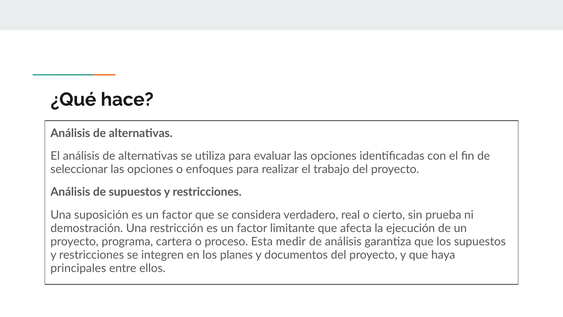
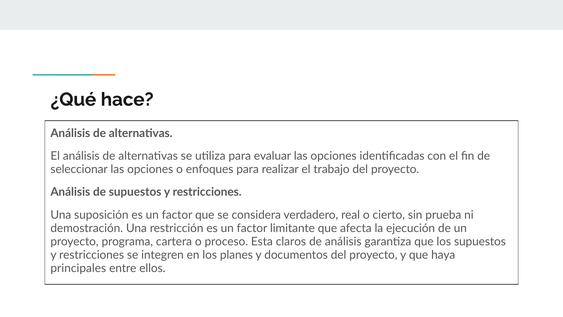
medir: medir -> claros
